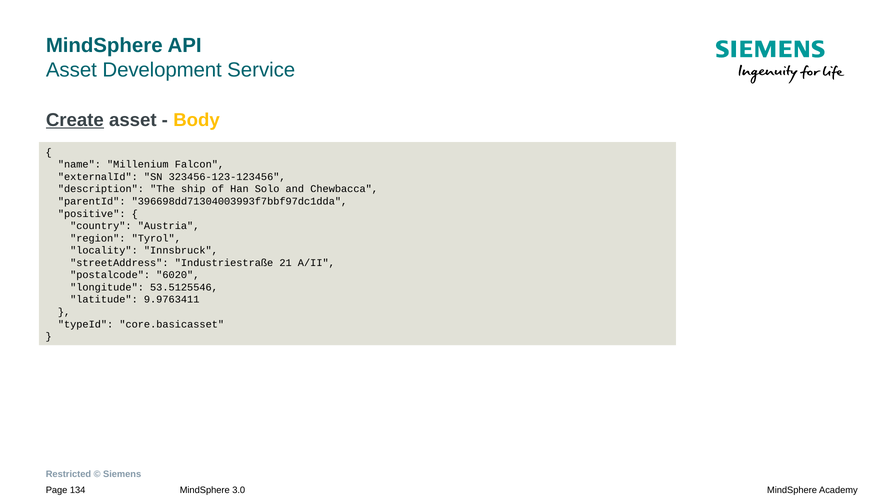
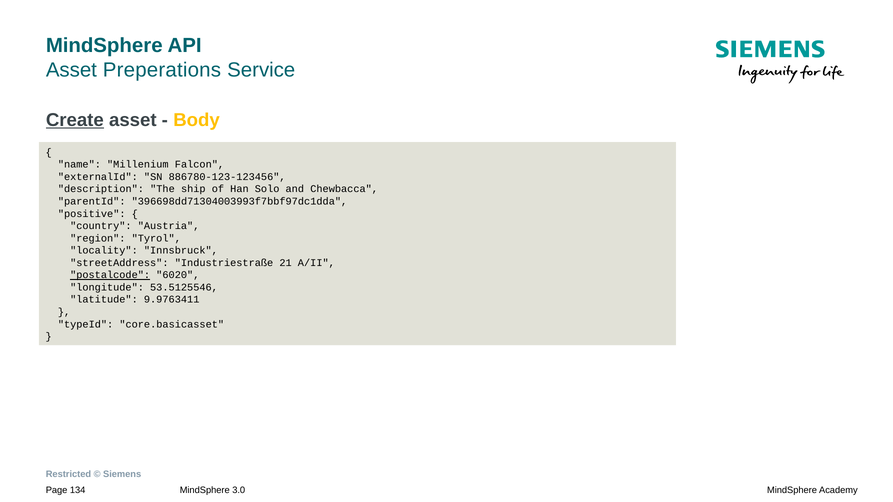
Development: Development -> Preperations
323456-123-123456: 323456-123-123456 -> 886780-123-123456
postalcode underline: none -> present
